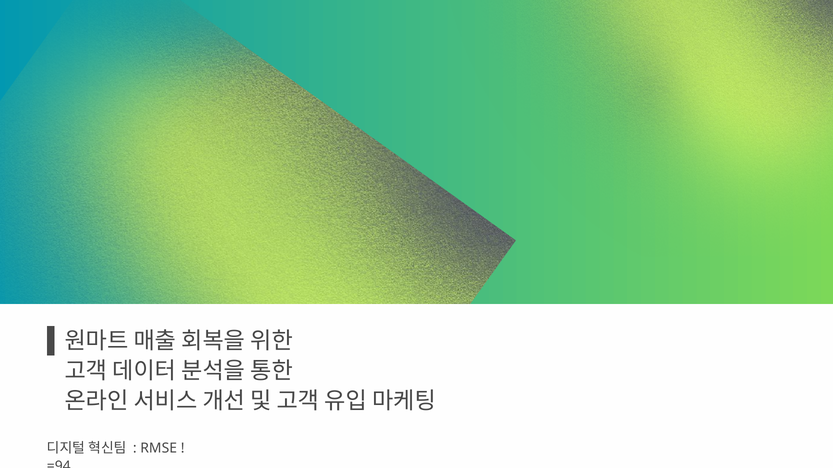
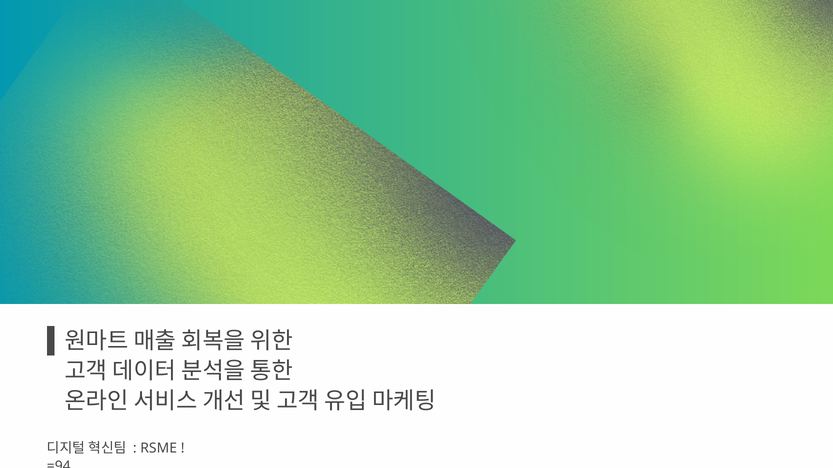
RMSE: RMSE -> RSME
